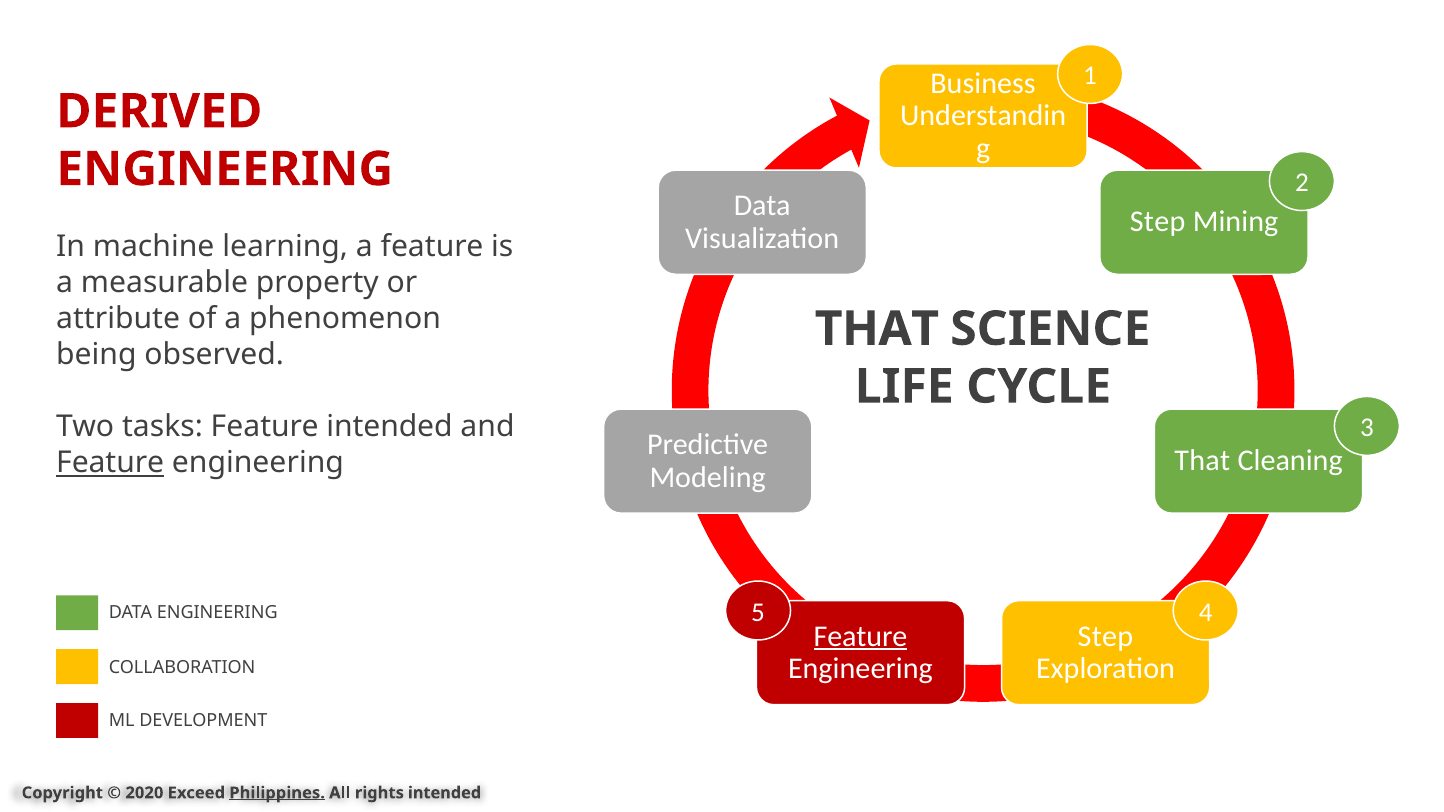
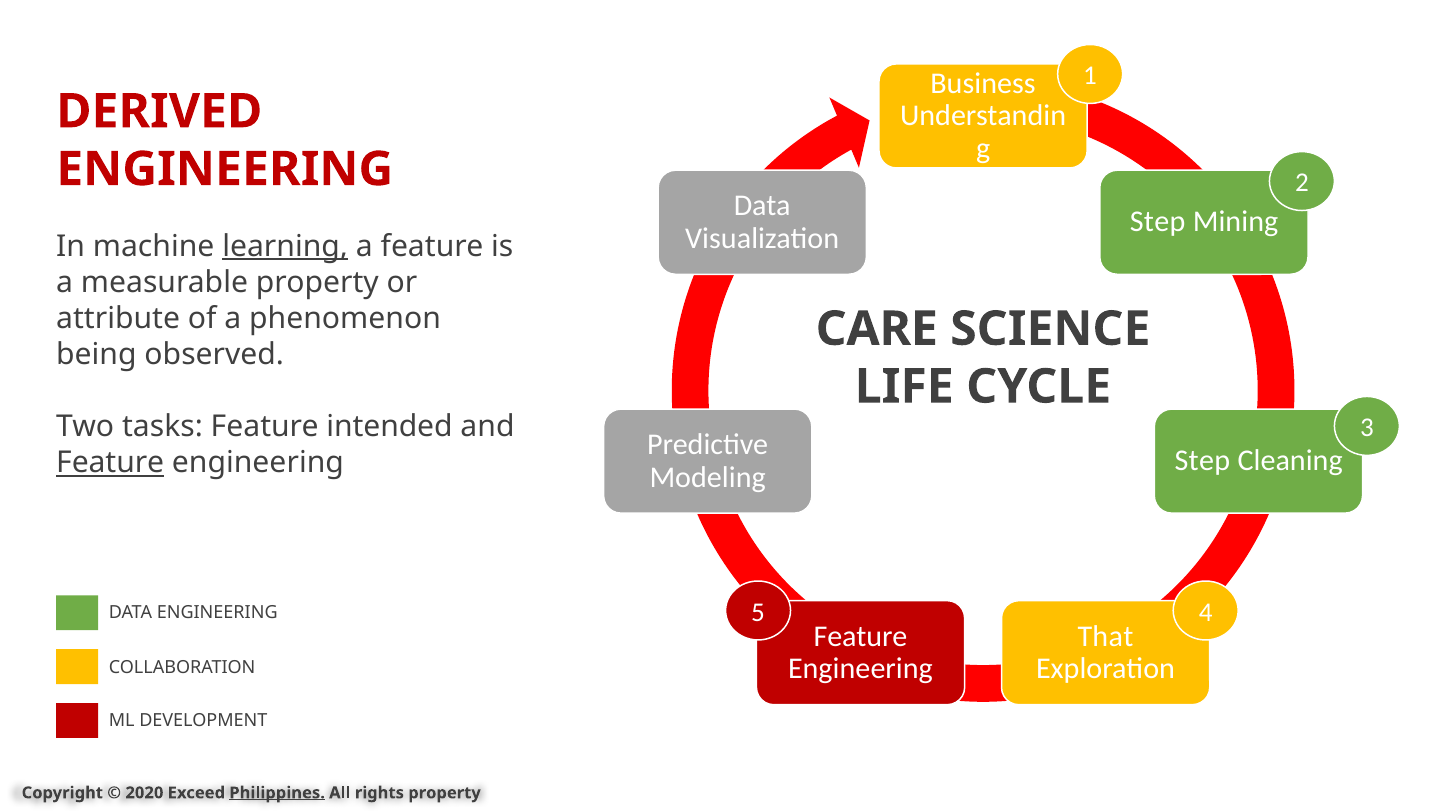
learning underline: none -> present
THAT at (877, 329): THAT -> CARE
That at (1202, 461): That -> Step
Feature at (861, 636) underline: present -> none
Step at (1105, 636): Step -> That
rights intended: intended -> property
